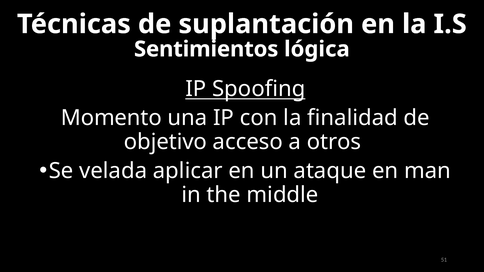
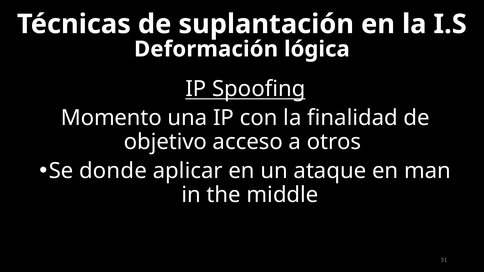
Sentimientos: Sentimientos -> Deformación
velada: velada -> donde
